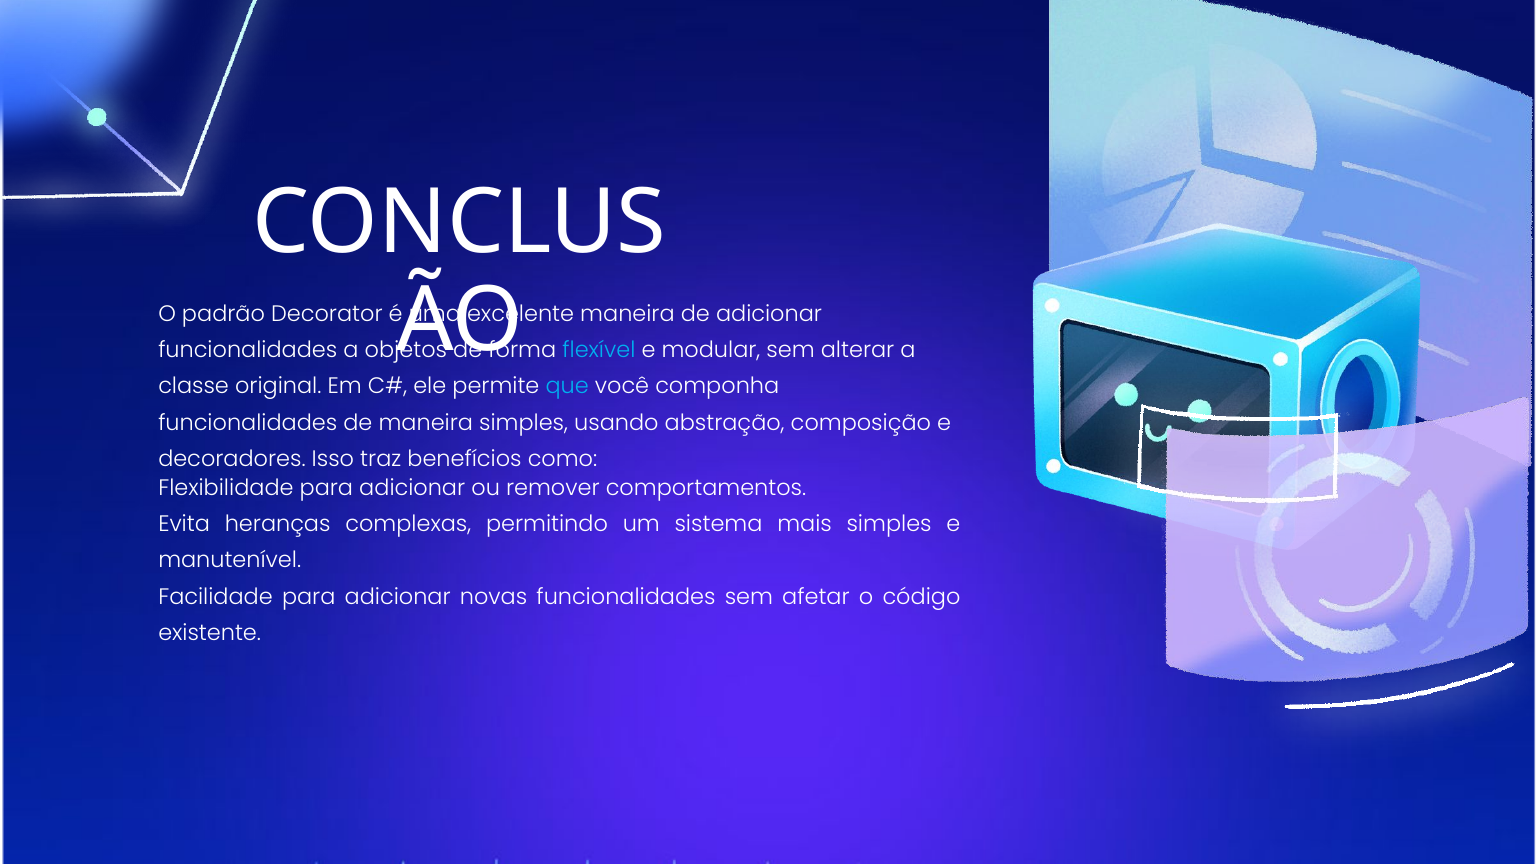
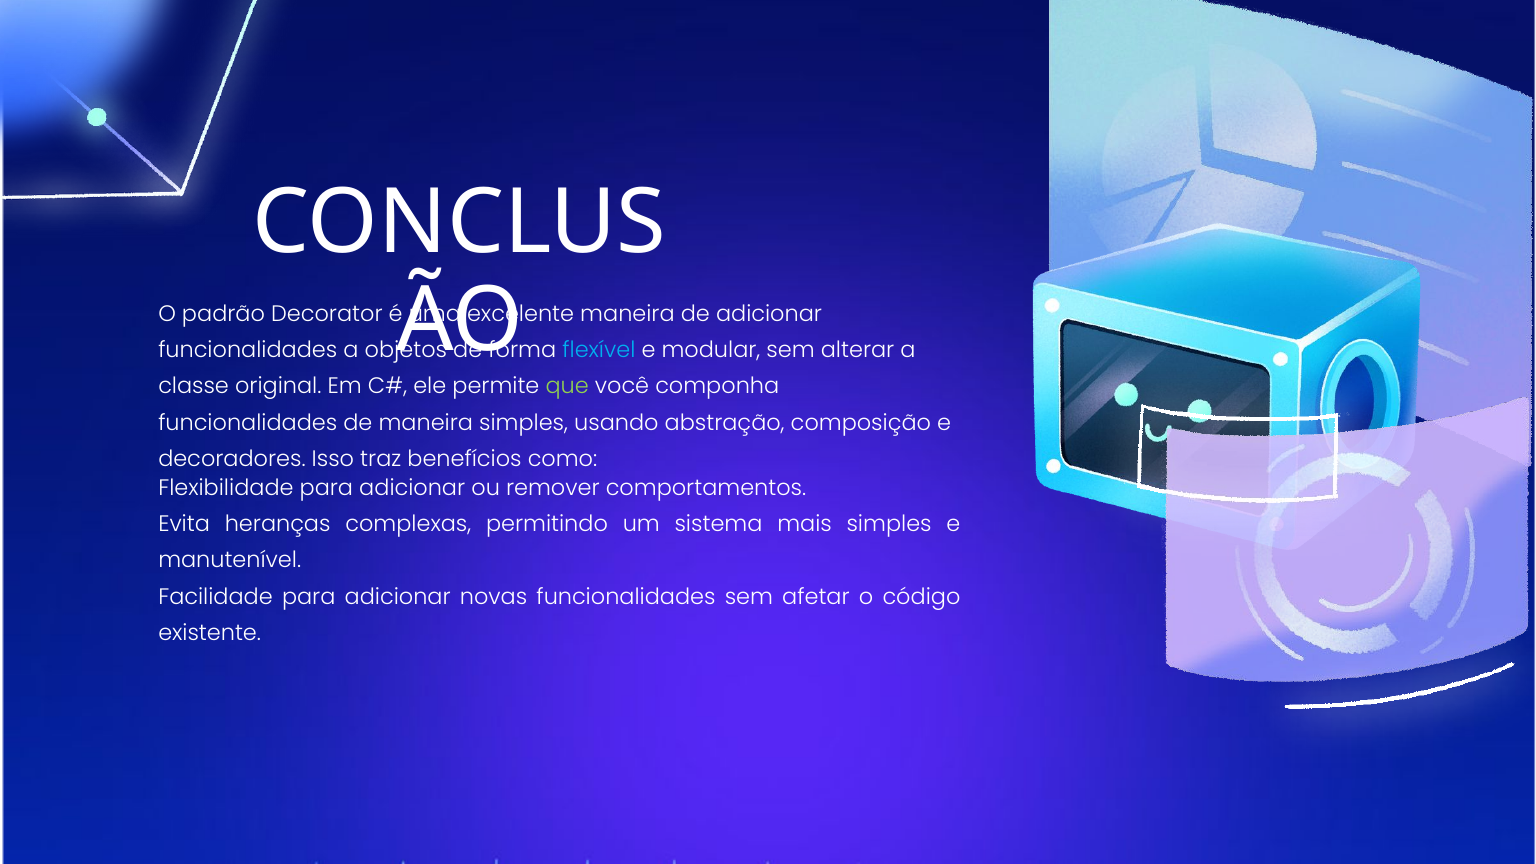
que colour: light blue -> light green
